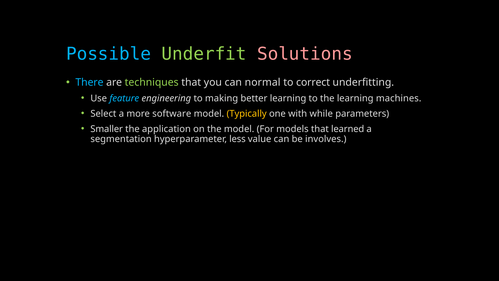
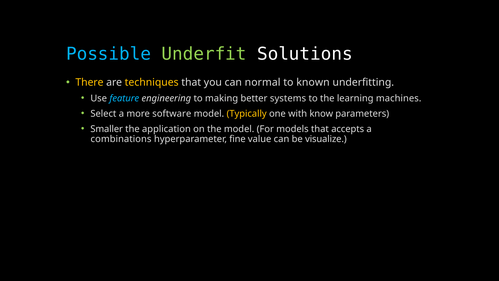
Solutions colour: pink -> white
There colour: light blue -> yellow
techniques colour: light green -> yellow
correct: correct -> known
better learning: learning -> systems
while: while -> know
learned: learned -> accepts
segmentation: segmentation -> combinations
less: less -> fine
involves: involves -> visualize
